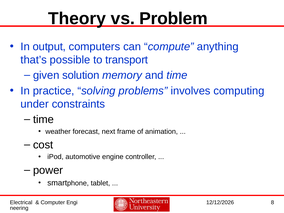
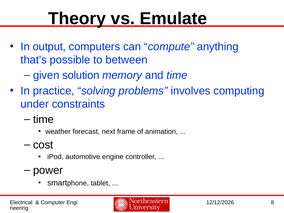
Problem: Problem -> Emulate
transport: transport -> between
